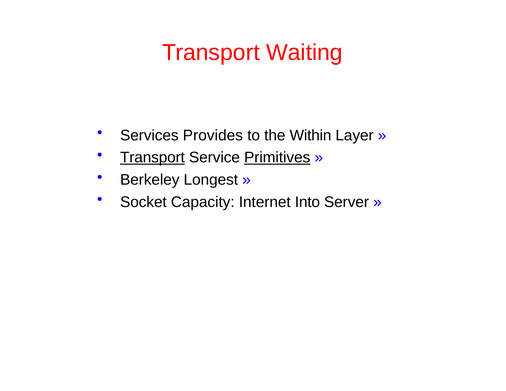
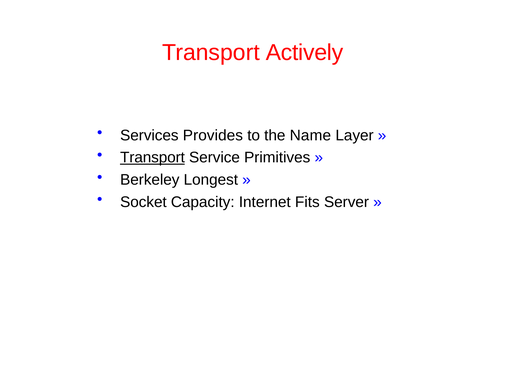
Waiting: Waiting -> Actively
Within: Within -> Name
Primitives underline: present -> none
Into: Into -> Fits
